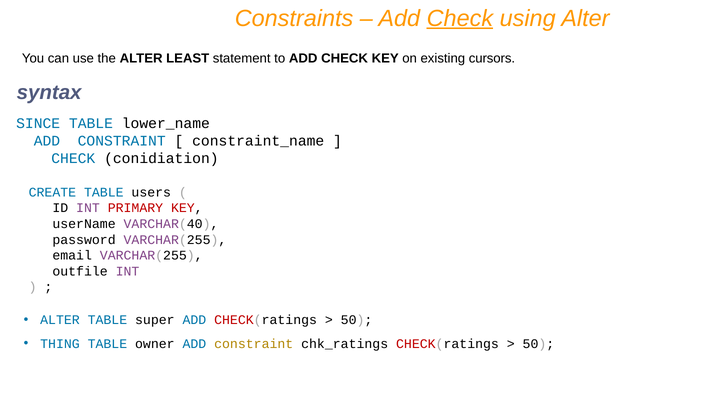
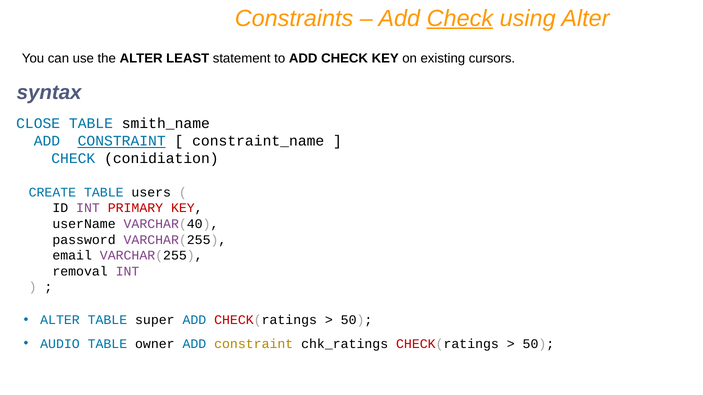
SINCE: SINCE -> CLOSE
lower_name: lower_name -> smith_name
CONSTRAINT at (122, 141) underline: none -> present
outfile: outfile -> removal
THING: THING -> AUDIO
